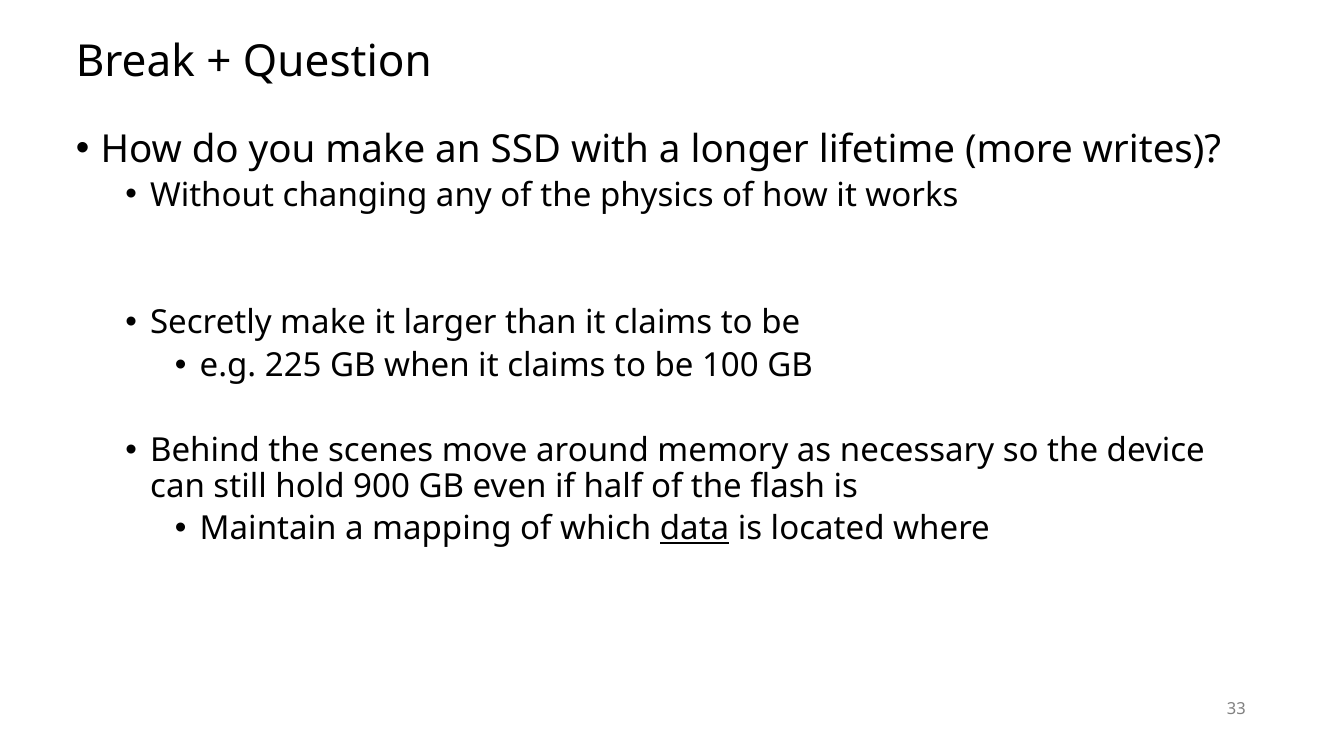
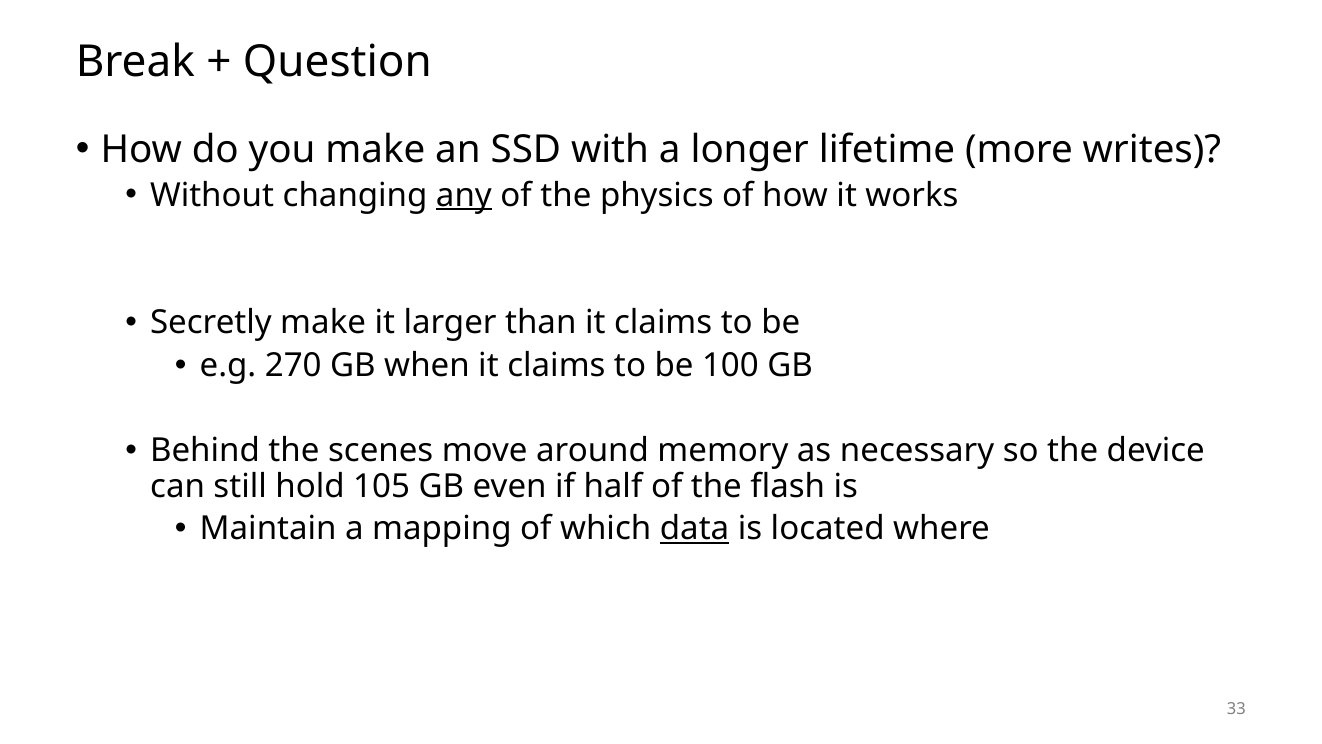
any underline: none -> present
225: 225 -> 270
900: 900 -> 105
